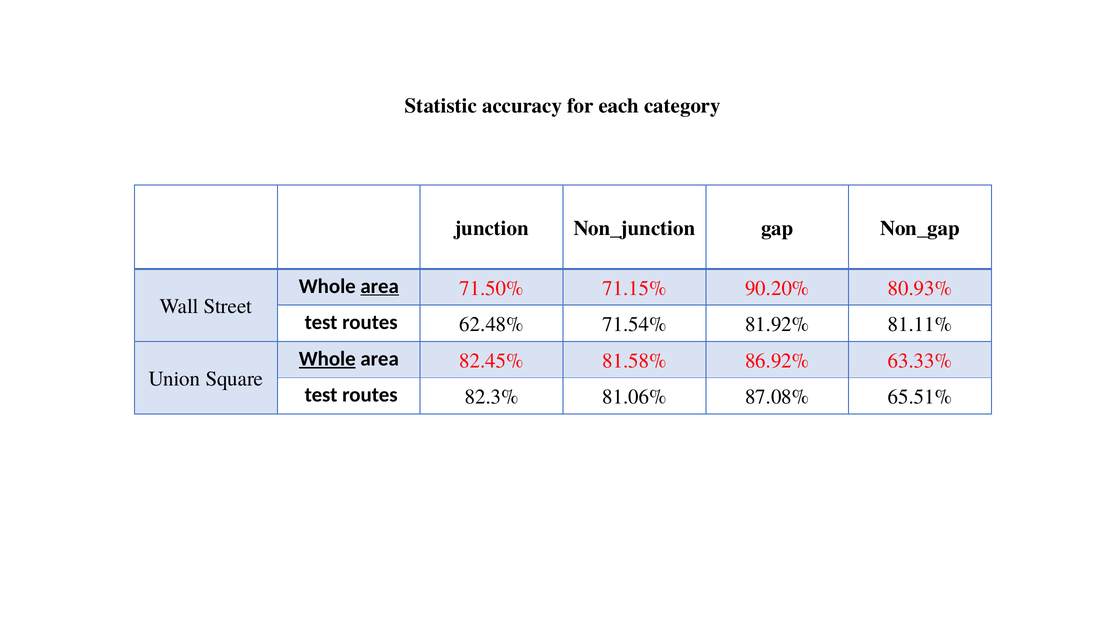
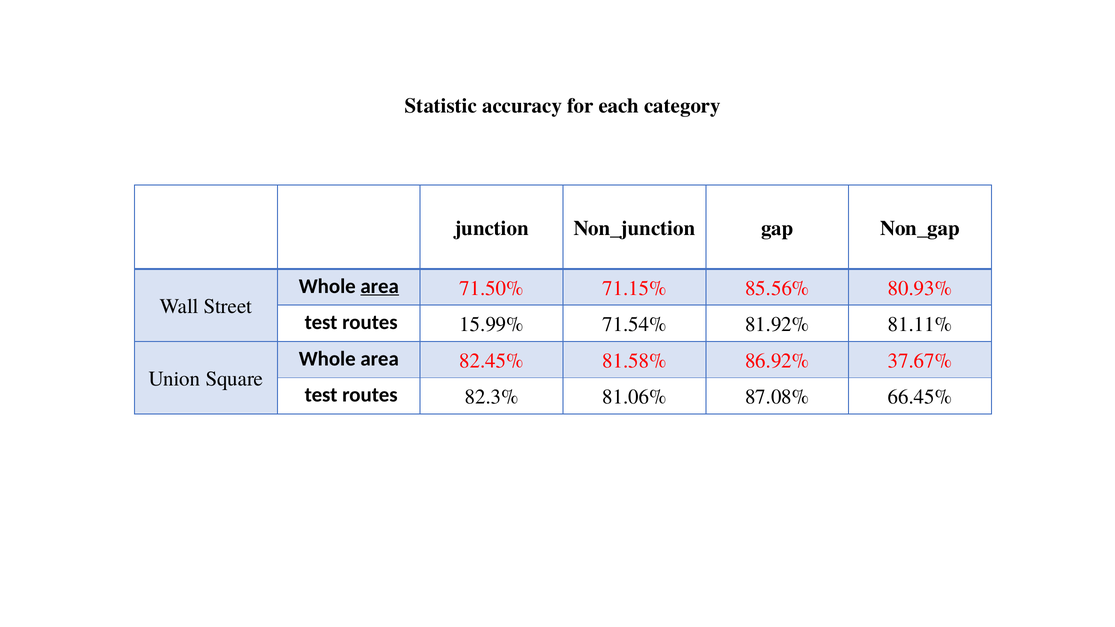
90.20%: 90.20% -> 85.56%
62.48%: 62.48% -> 15.99%
Whole at (327, 359) underline: present -> none
63.33%: 63.33% -> 37.67%
65.51%: 65.51% -> 66.45%
